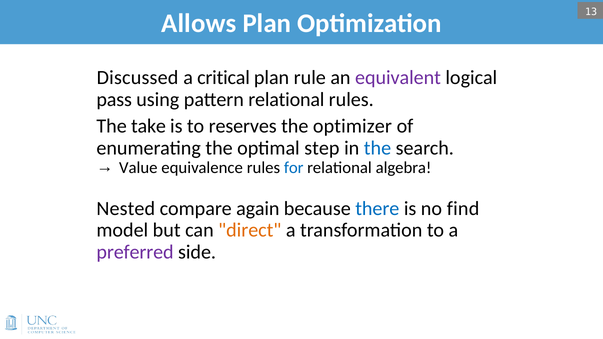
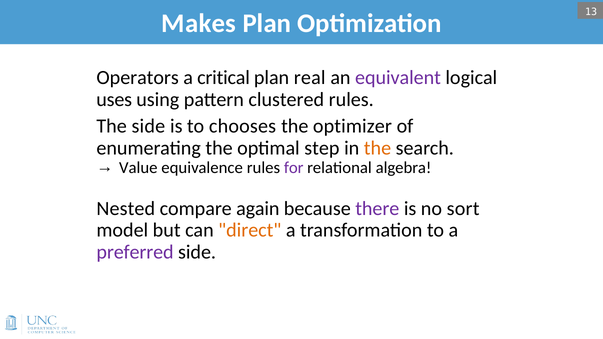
Allows: Allows -> Makes
Discussed: Discussed -> Operators
rule: rule -> real
pass: pass -> uses
pattern relational: relational -> clustered
The take: take -> side
reserves: reserves -> chooses
the at (377, 148) colour: blue -> orange
for colour: blue -> purple
there colour: blue -> purple
find: find -> sort
